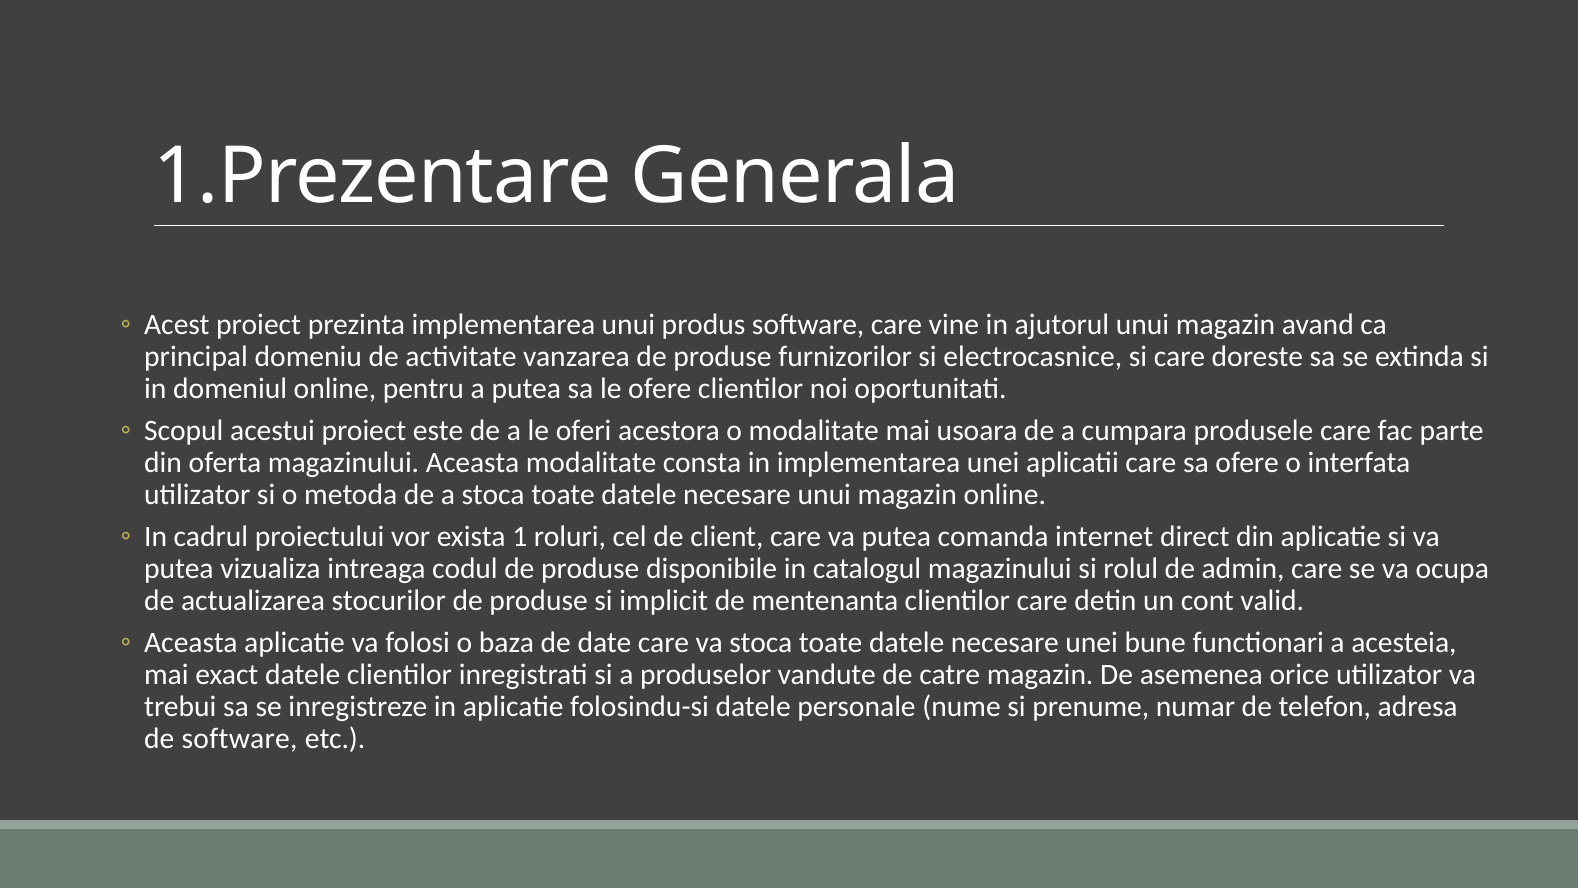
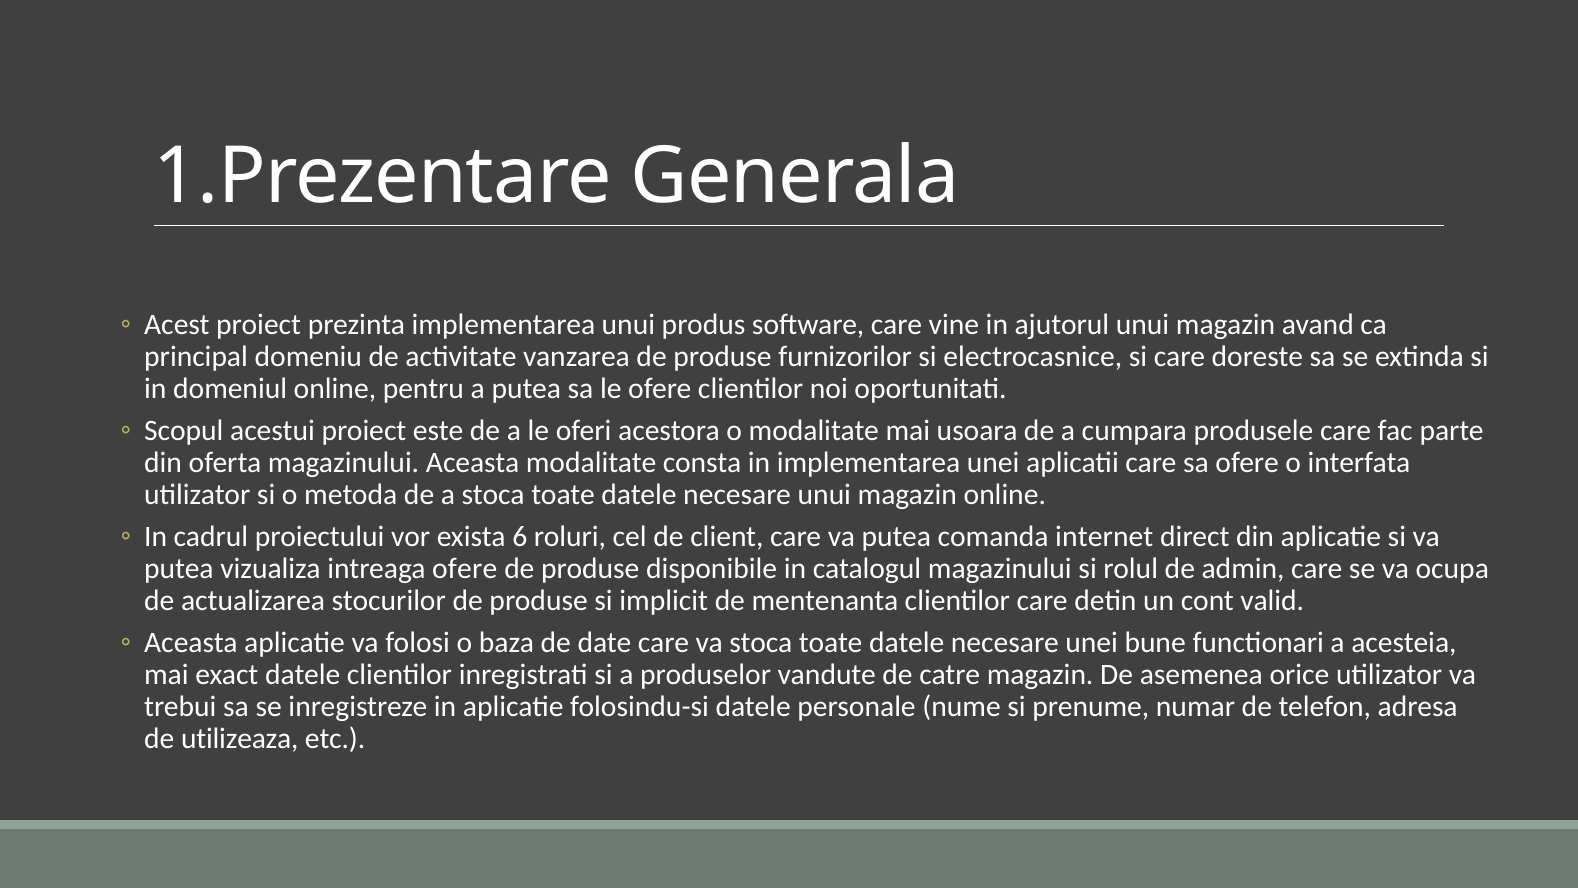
1: 1 -> 6
intreaga codul: codul -> ofere
de software: software -> utilizeaza
